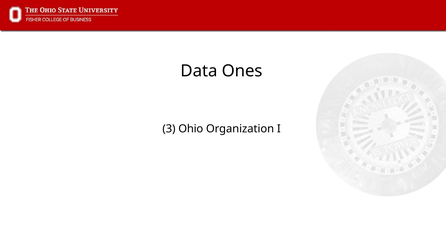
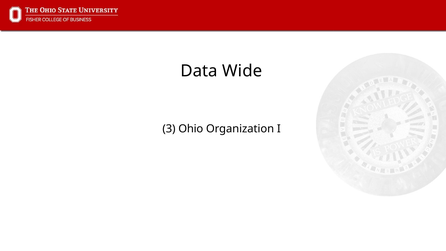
Ones: Ones -> Wide
